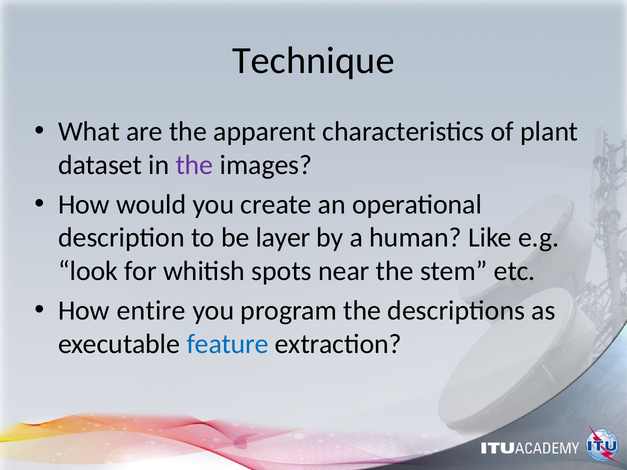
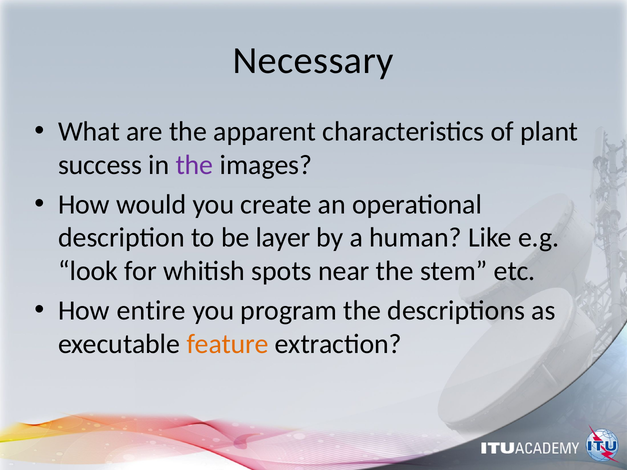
Technique: Technique -> Necessary
dataset: dataset -> success
feature colour: blue -> orange
